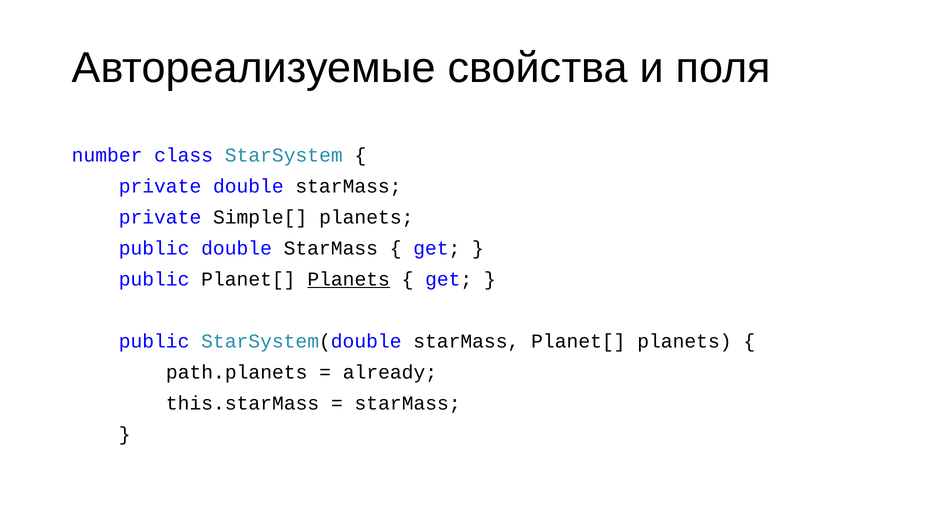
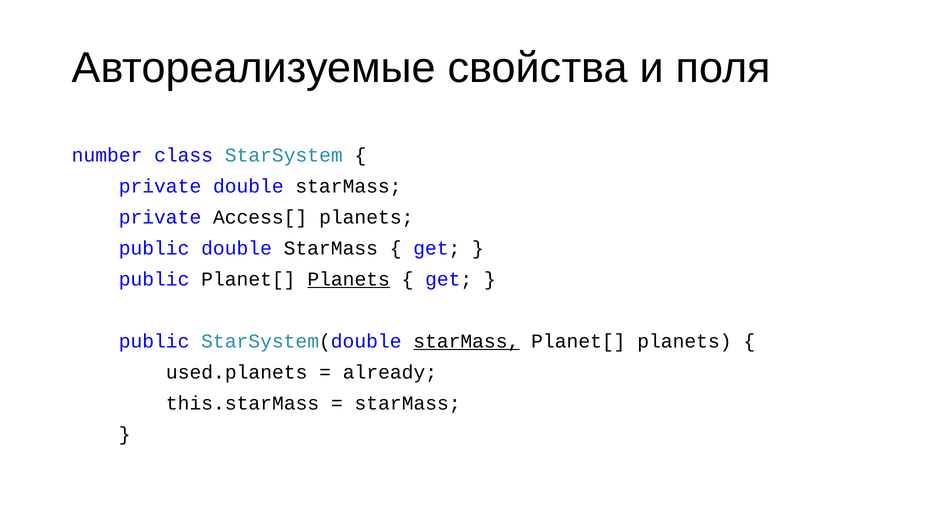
Simple[: Simple[ -> Access[
starMass at (466, 341) underline: none -> present
path.planets: path.planets -> used.planets
